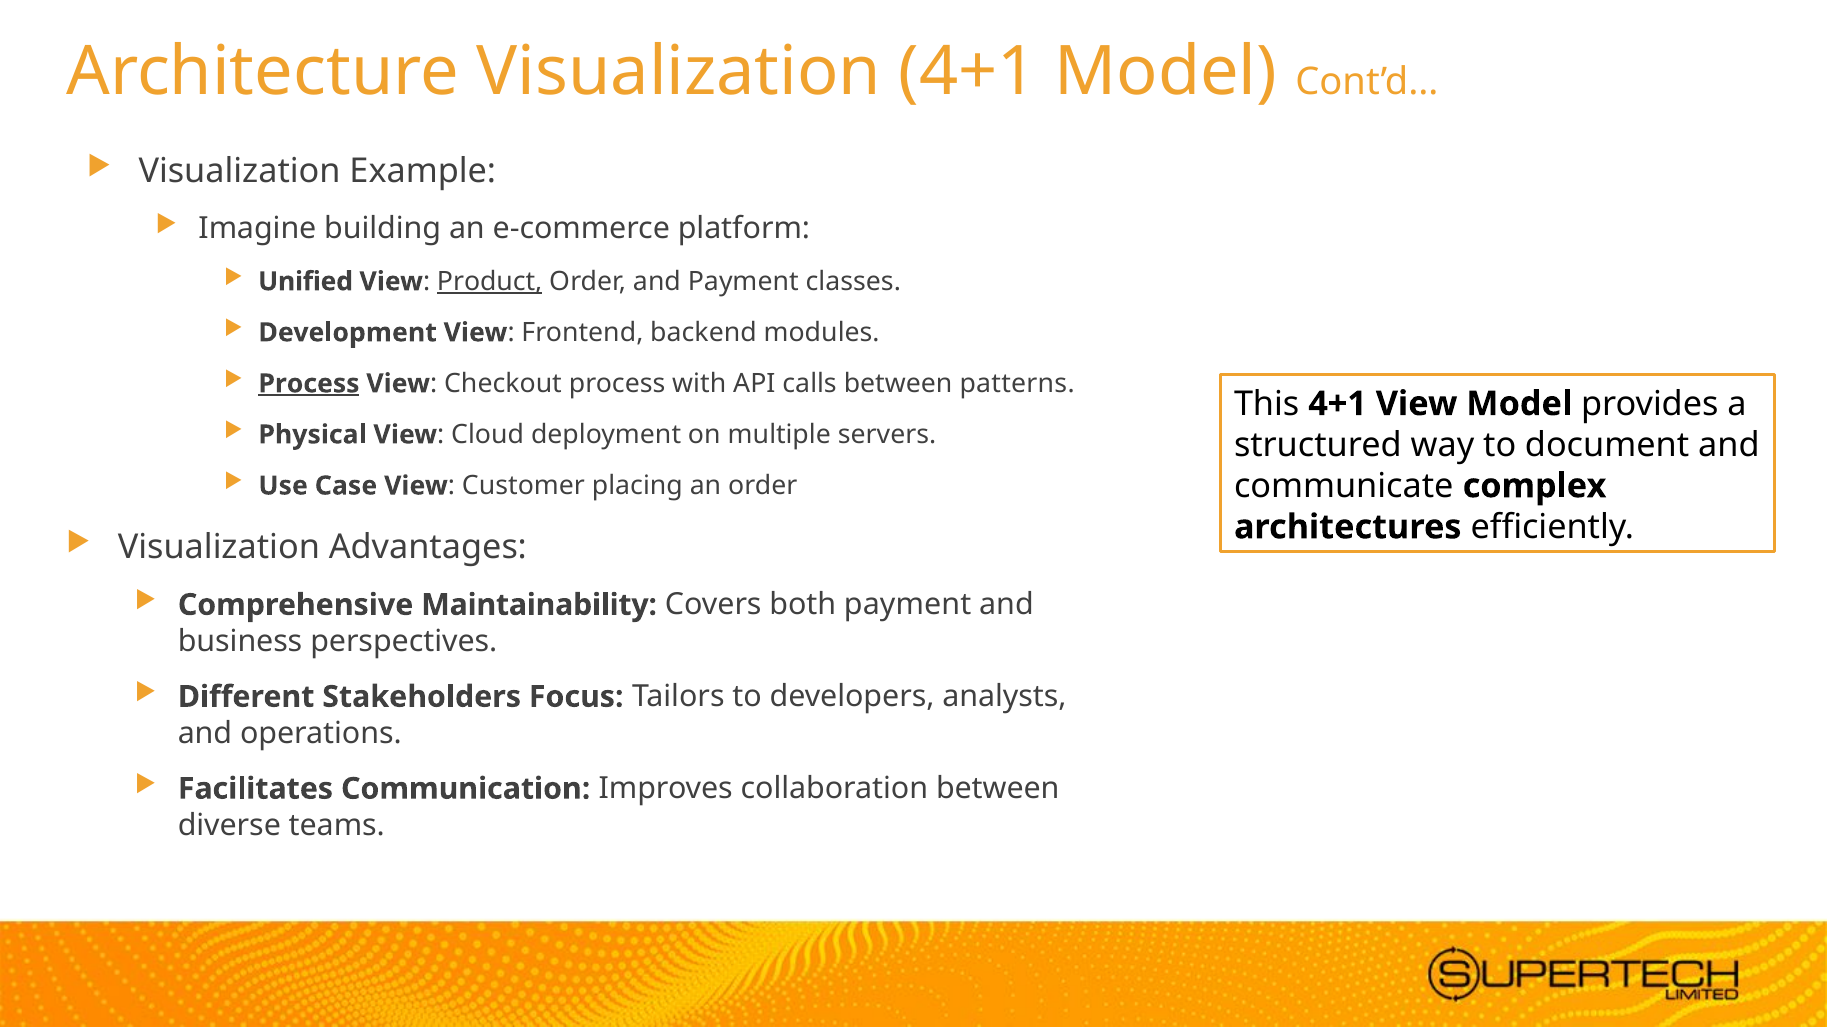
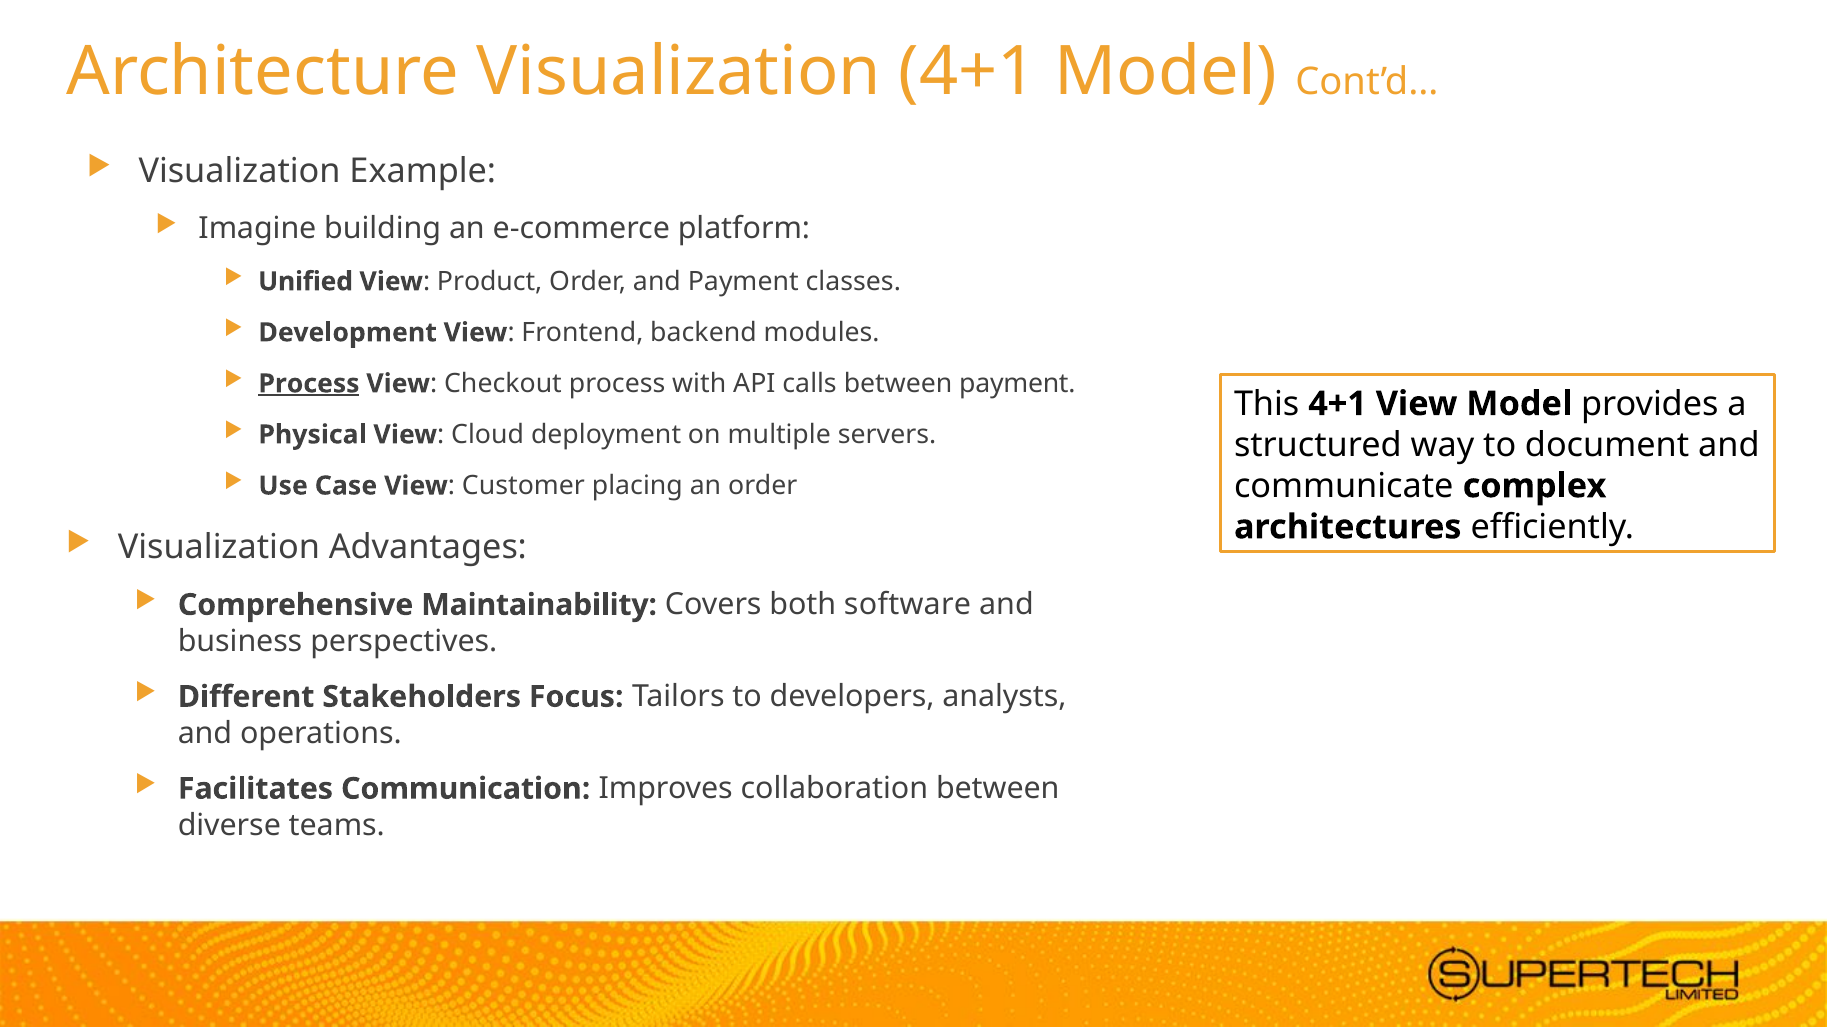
Product underline: present -> none
between patterns: patterns -> payment
both payment: payment -> software
